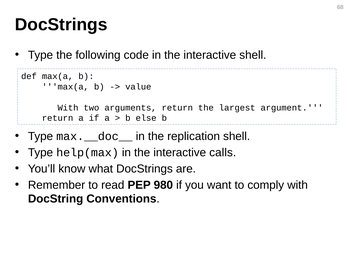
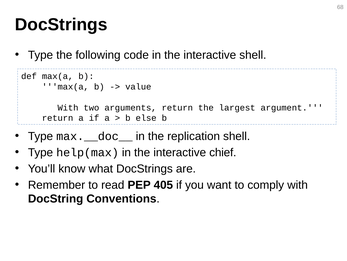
calls: calls -> chief
980: 980 -> 405
